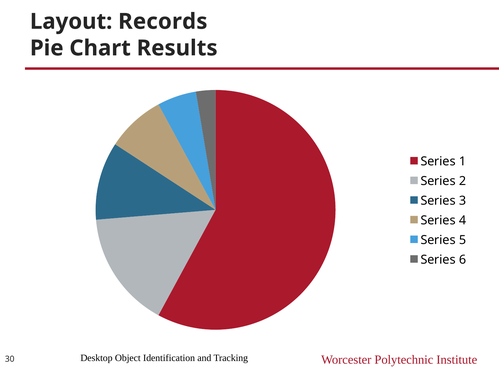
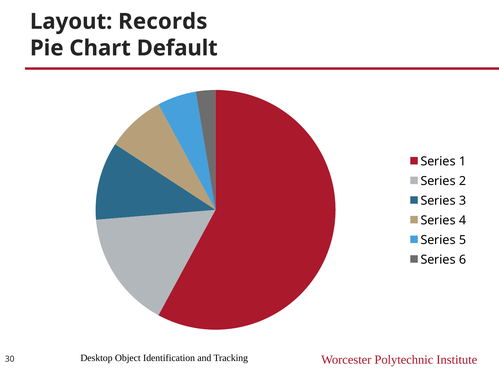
Results: Results -> Default
